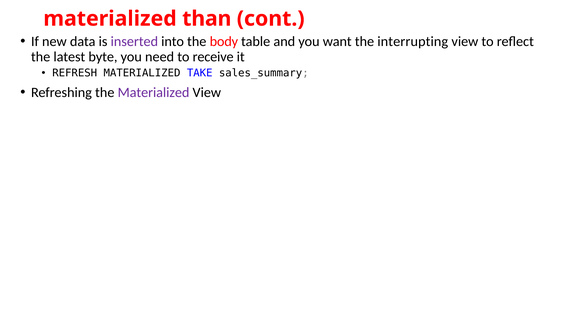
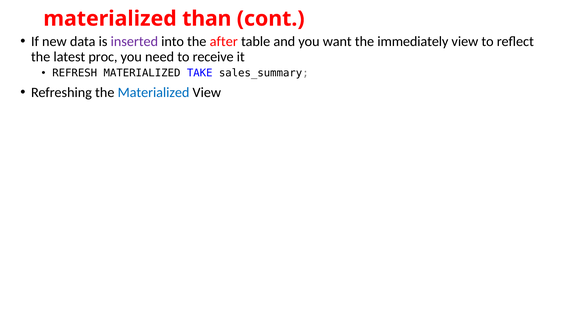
body: body -> after
interrupting: interrupting -> immediately
byte: byte -> proc
Materialized at (154, 92) colour: purple -> blue
